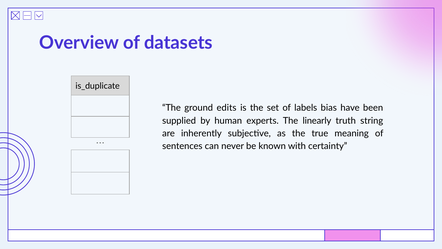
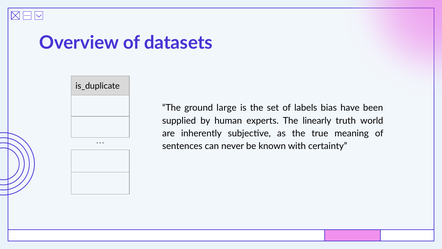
edits: edits -> large
string: string -> world
